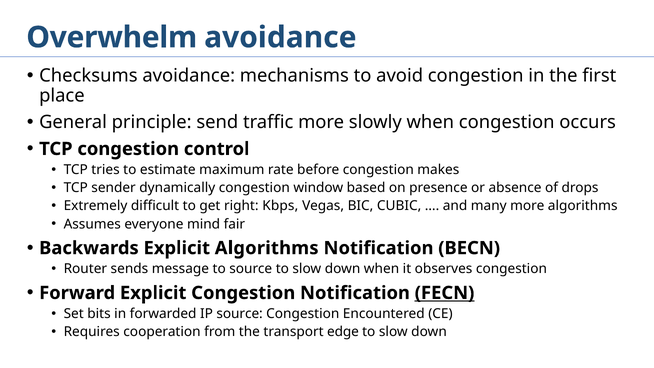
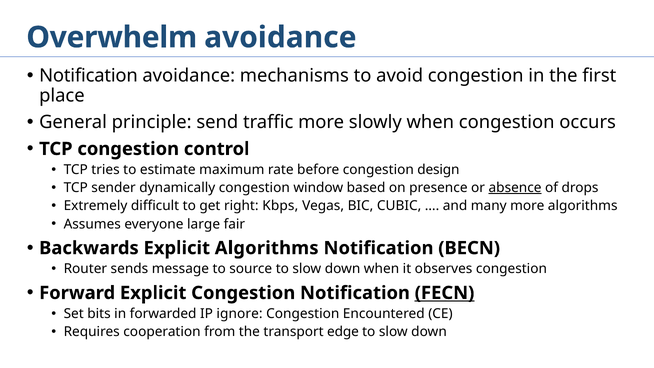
Checksums at (88, 76): Checksums -> Notification
makes: makes -> design
absence underline: none -> present
mind: mind -> large
IP source: source -> ignore
